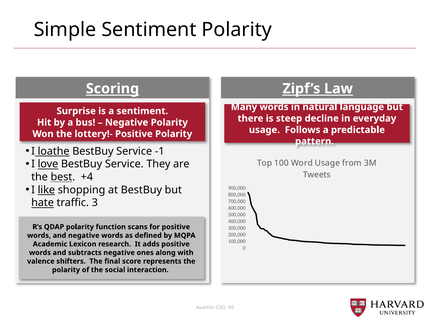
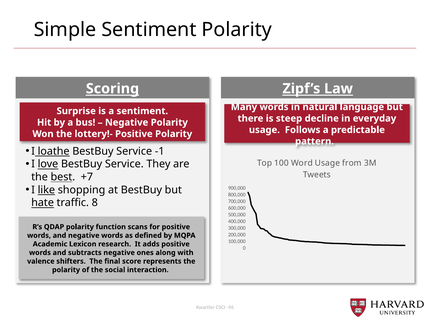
+4: +4 -> +7
3: 3 -> 8
